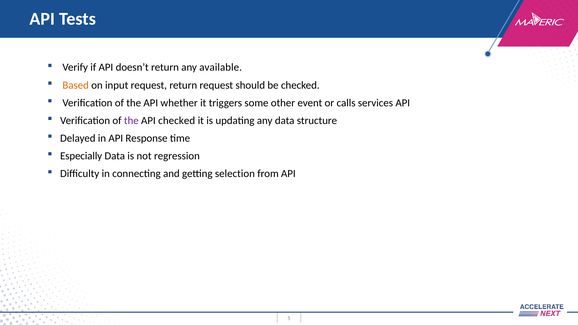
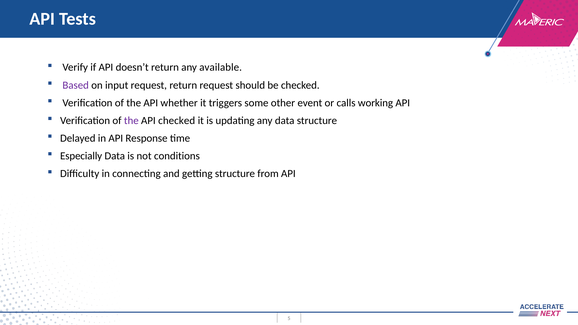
Based colour: orange -> purple
services: services -> working
regression: regression -> conditions
getting selection: selection -> structure
